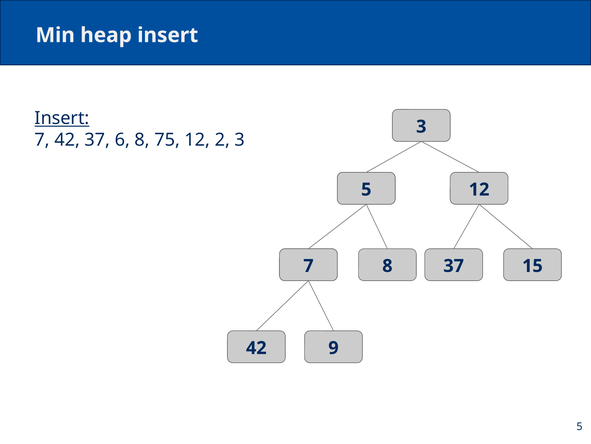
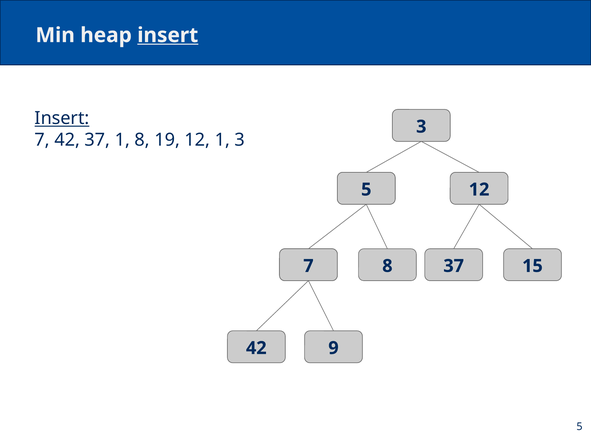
insert at (168, 35) underline: none -> present
37 6: 6 -> 1
75: 75 -> 19
12 2: 2 -> 1
